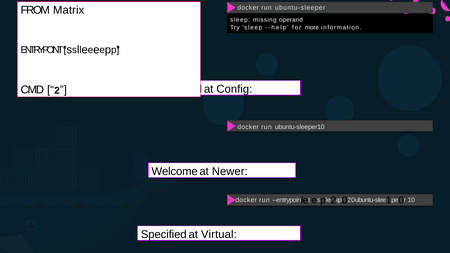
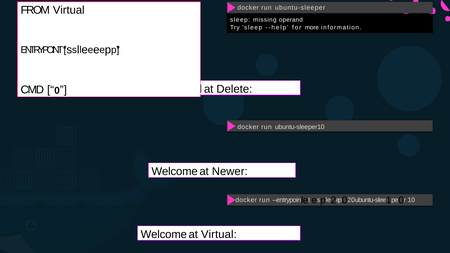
FROM Matrix: Matrix -> Virtual
Config: Config -> Delete
2 at (57, 91): 2 -> 0
Specified at (164, 235): Specified -> Welcome
